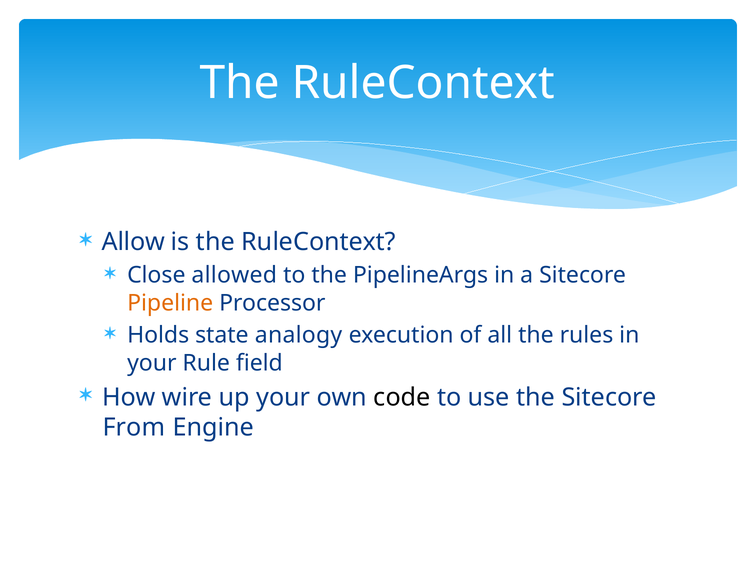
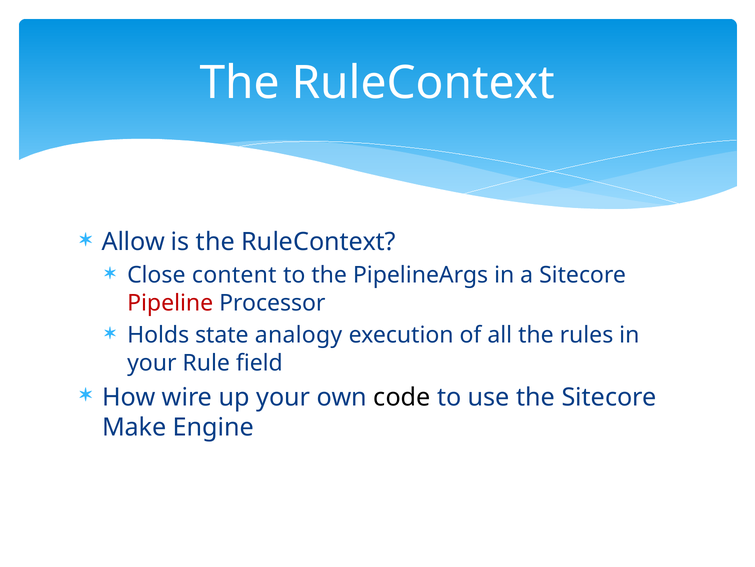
allowed: allowed -> content
Pipeline colour: orange -> red
From: From -> Make
